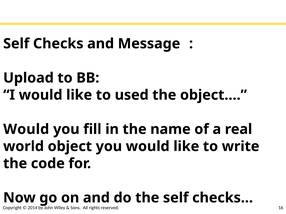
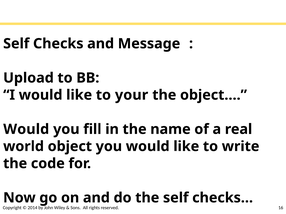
used: used -> your
